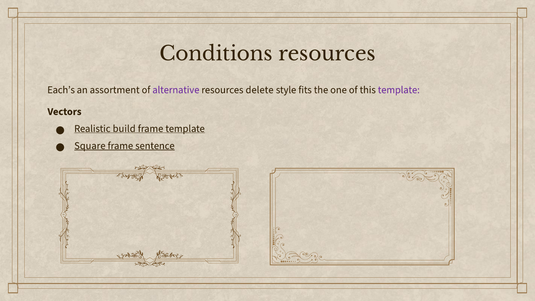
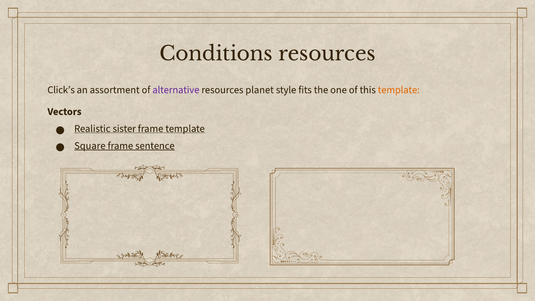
Each’s: Each’s -> Click’s
delete: delete -> planet
template at (399, 90) colour: purple -> orange
build: build -> sister
